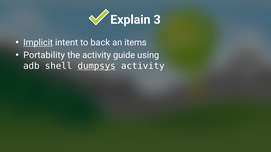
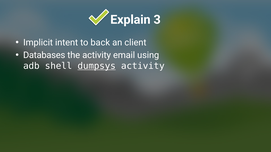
Implicit underline: present -> none
items: items -> client
Portability: Portability -> Databases
guide: guide -> email
